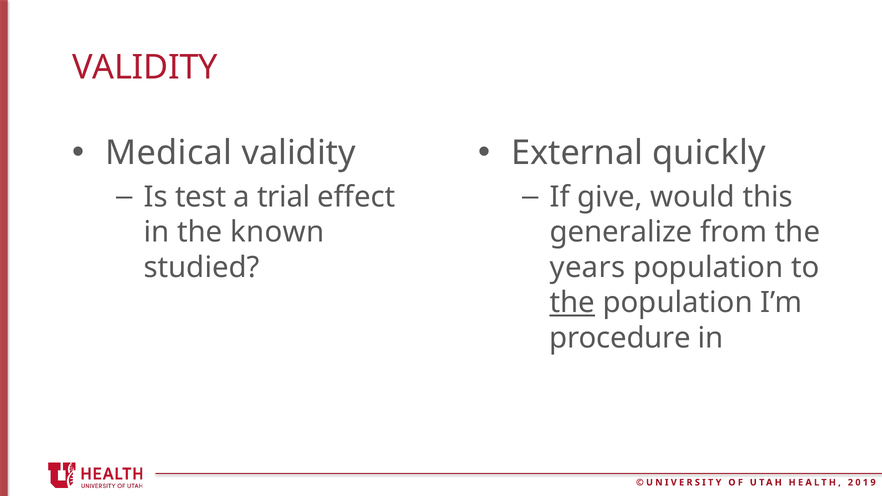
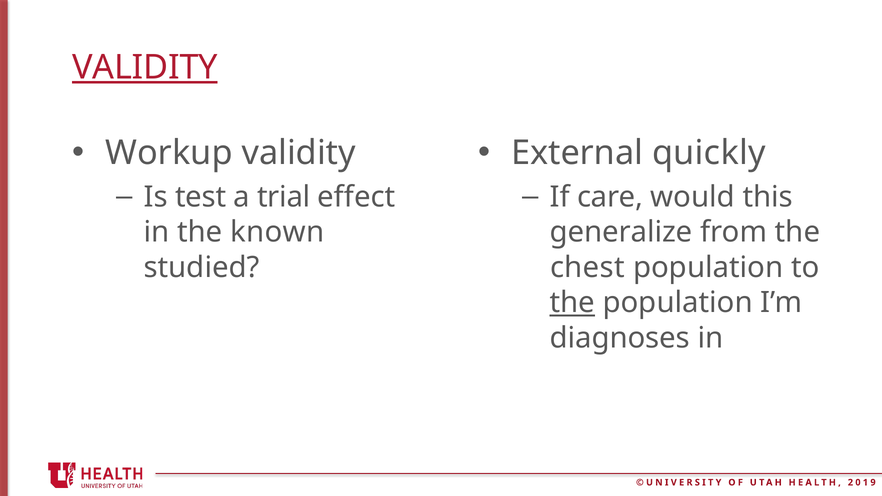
VALIDITY at (145, 68) underline: none -> present
Medical: Medical -> Workup
give: give -> care
years: years -> chest
procedure: procedure -> diagnoses
